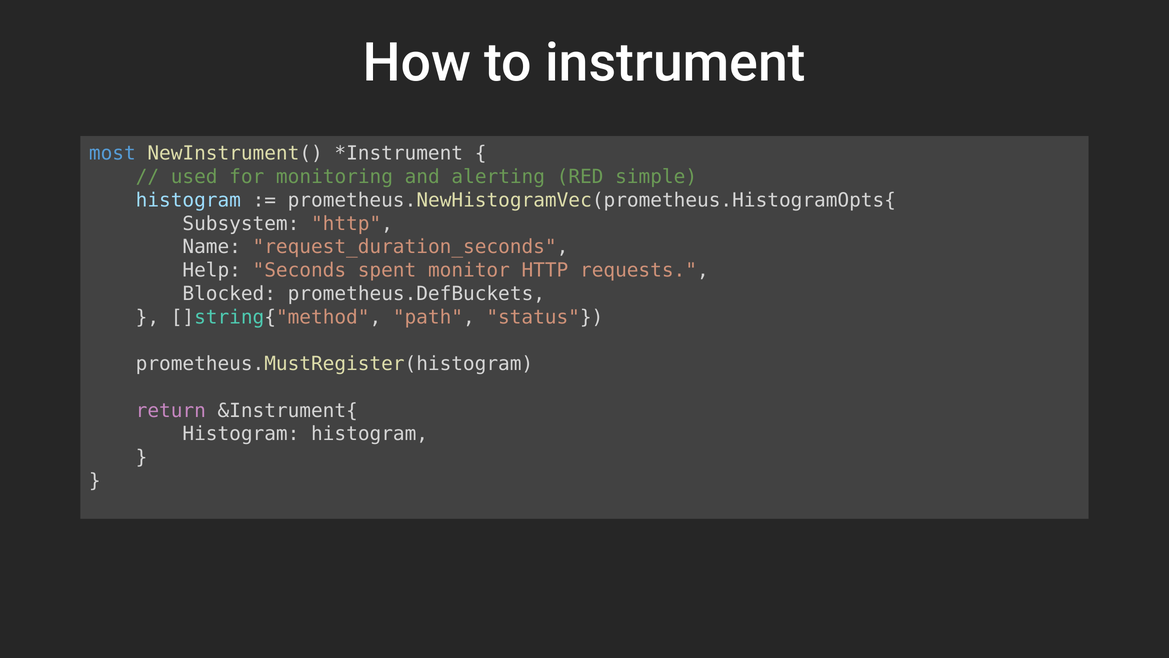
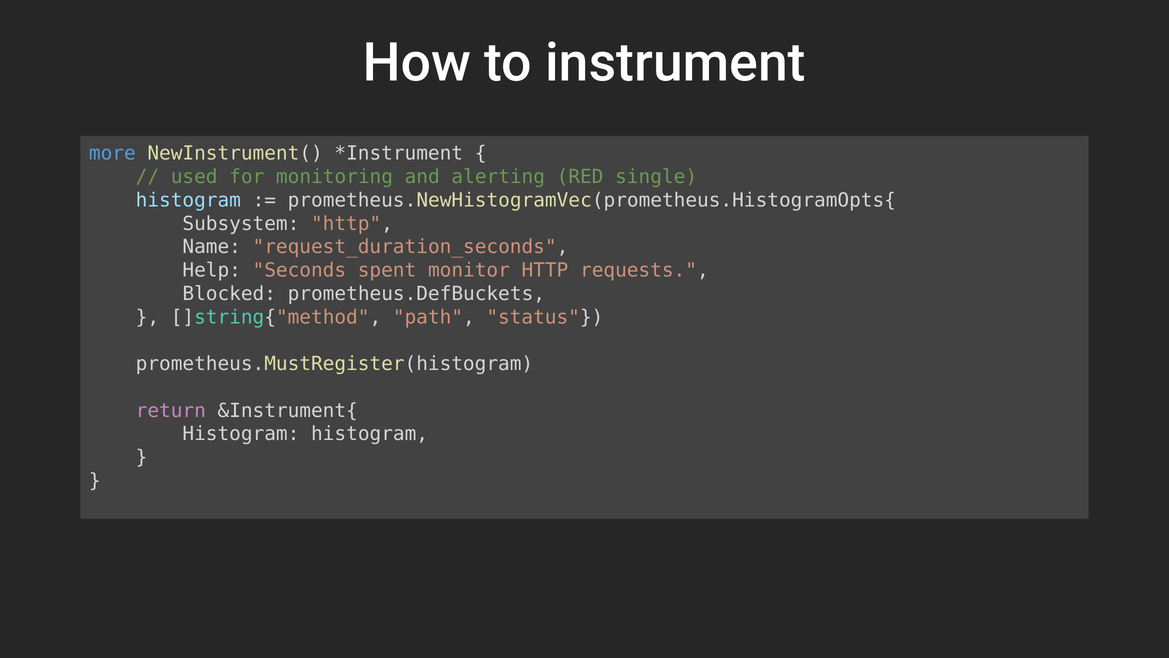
most: most -> more
simple: simple -> single
